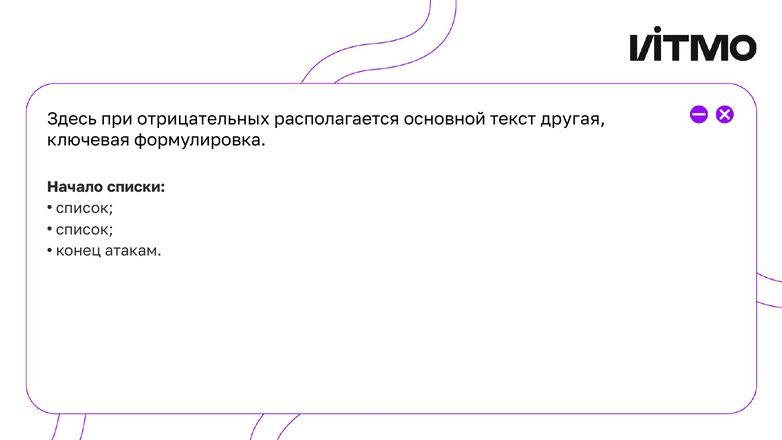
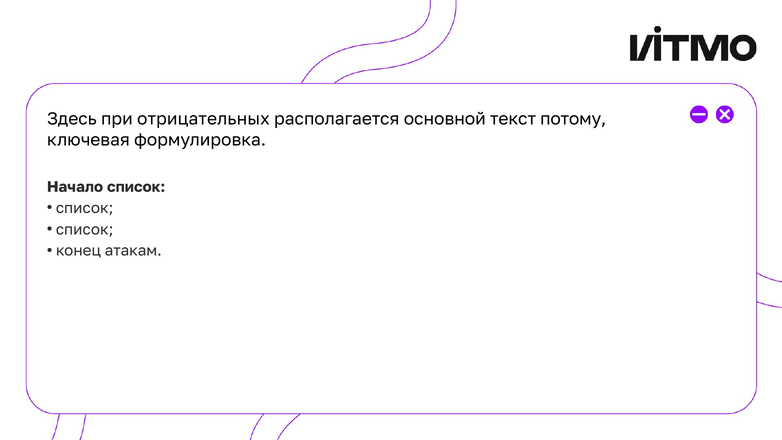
другая: другая -> потому
Начало списки: списки -> список
